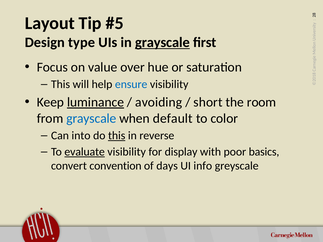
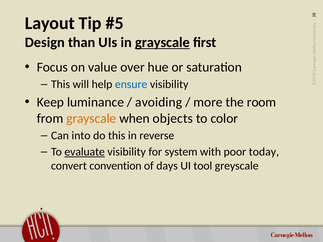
type: type -> than
luminance underline: present -> none
short: short -> more
grayscale at (91, 118) colour: blue -> orange
default: default -> objects
this at (117, 136) underline: present -> none
display: display -> system
basics: basics -> today
info: info -> tool
